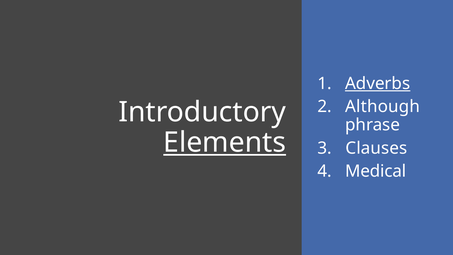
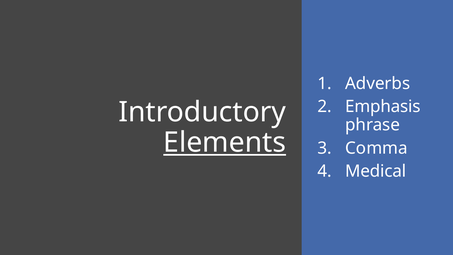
Adverbs underline: present -> none
Although: Although -> Emphasis
Clauses: Clauses -> Comma
